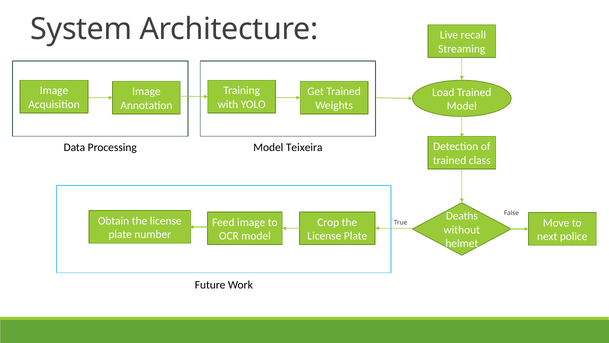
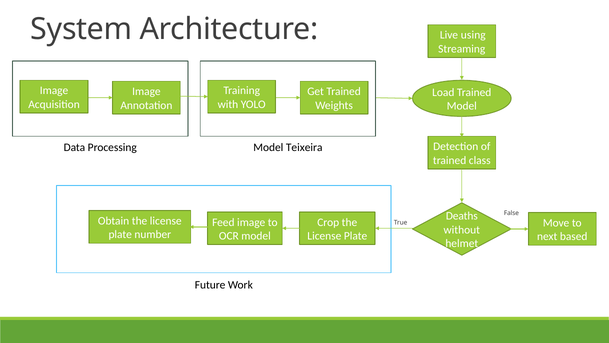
recall: recall -> using
police: police -> based
